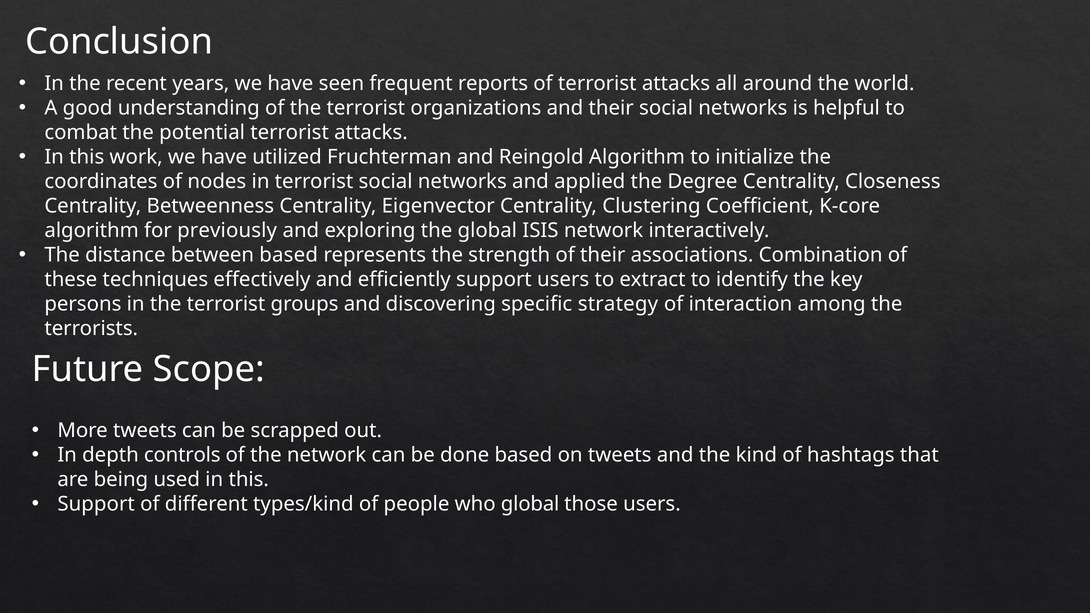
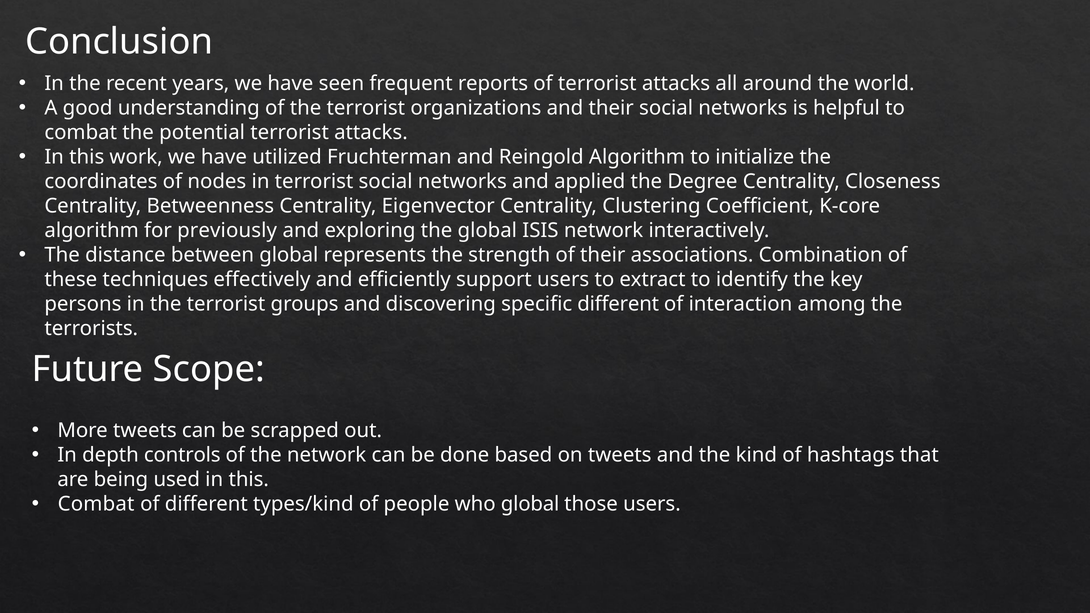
between based: based -> global
specific strategy: strategy -> different
Support at (96, 504): Support -> Combat
